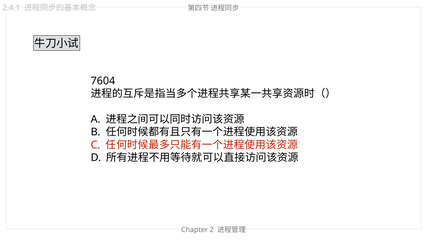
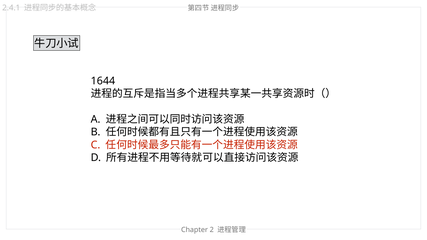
7604: 7604 -> 1644
